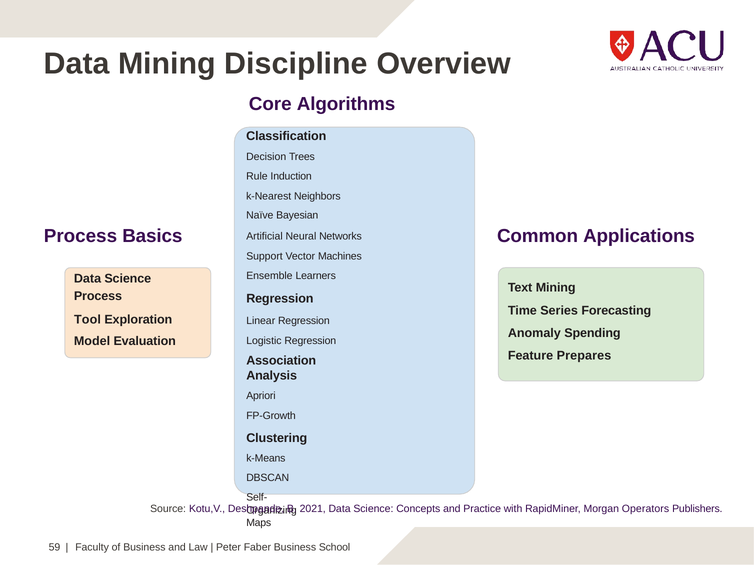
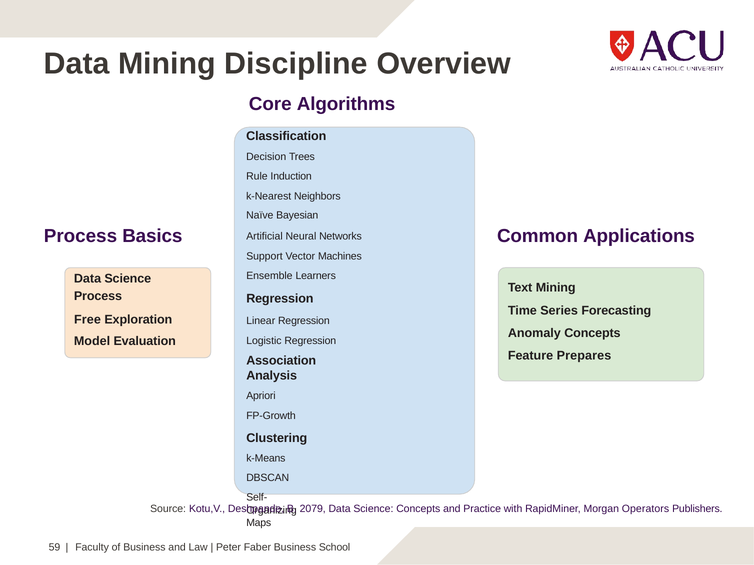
Tool: Tool -> Free
Anomaly Spending: Spending -> Concepts
2021: 2021 -> 2079
